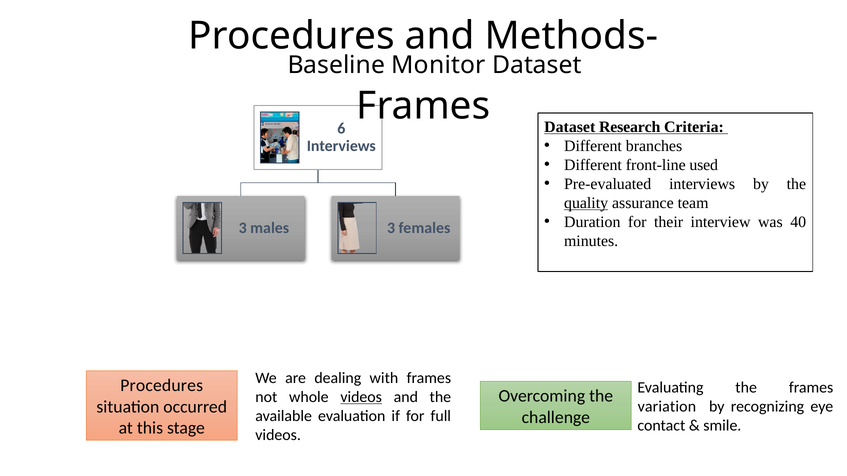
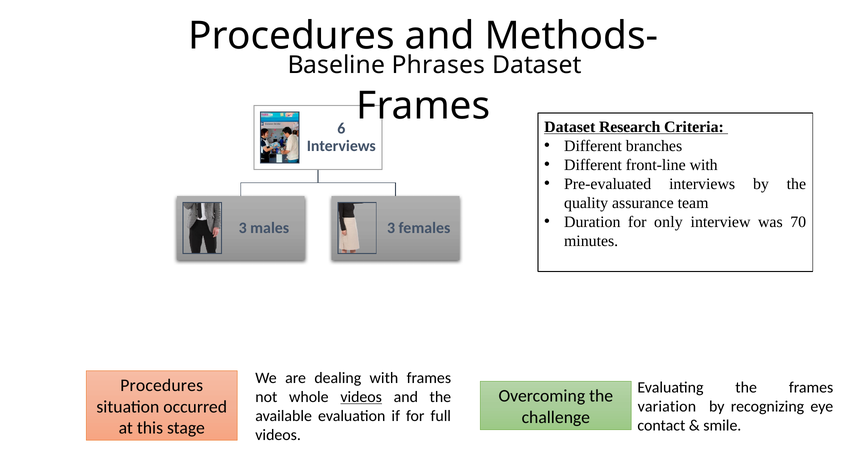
Monitor: Monitor -> Phrases
front-line used: used -> with
quality underline: present -> none
their: their -> only
40: 40 -> 70
